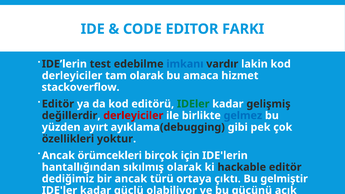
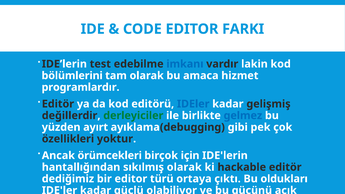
derleyiciler at (72, 76): derleyiciler -> bölümlerini
stackoverflow: stackoverflow -> programlardır
IDEler colour: green -> blue
derleyiciler at (133, 116) colour: red -> green
bir ancak: ancak -> editor
gelmiştir: gelmiştir -> oldukları
